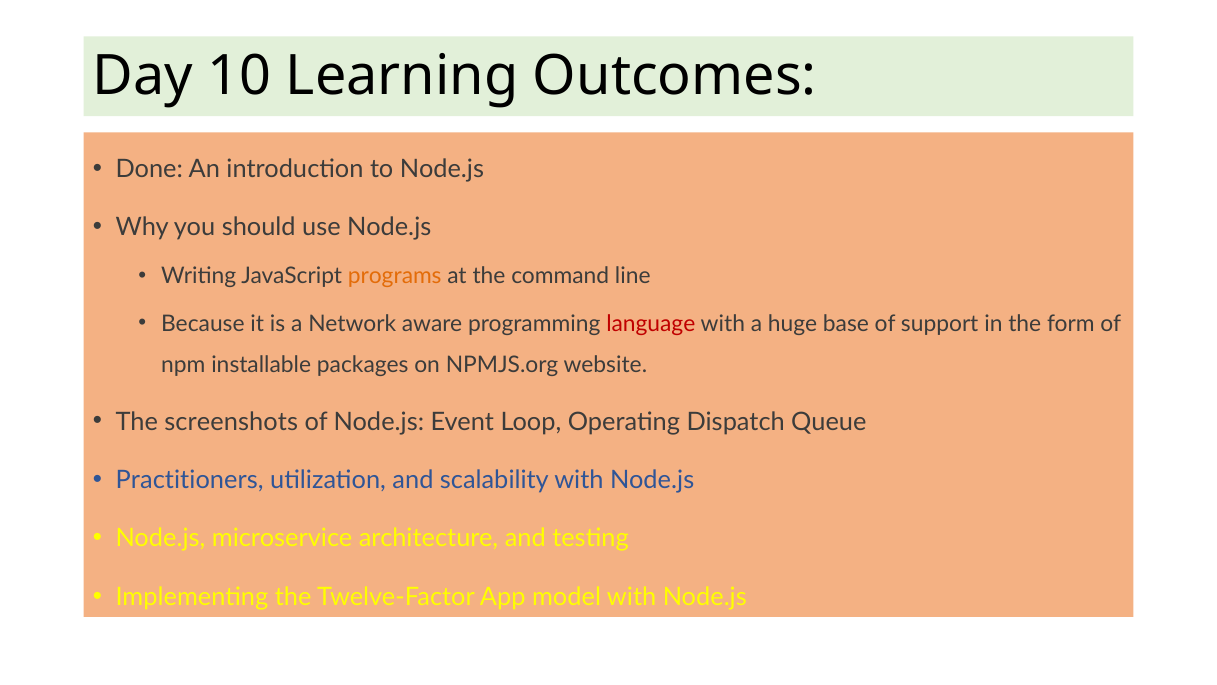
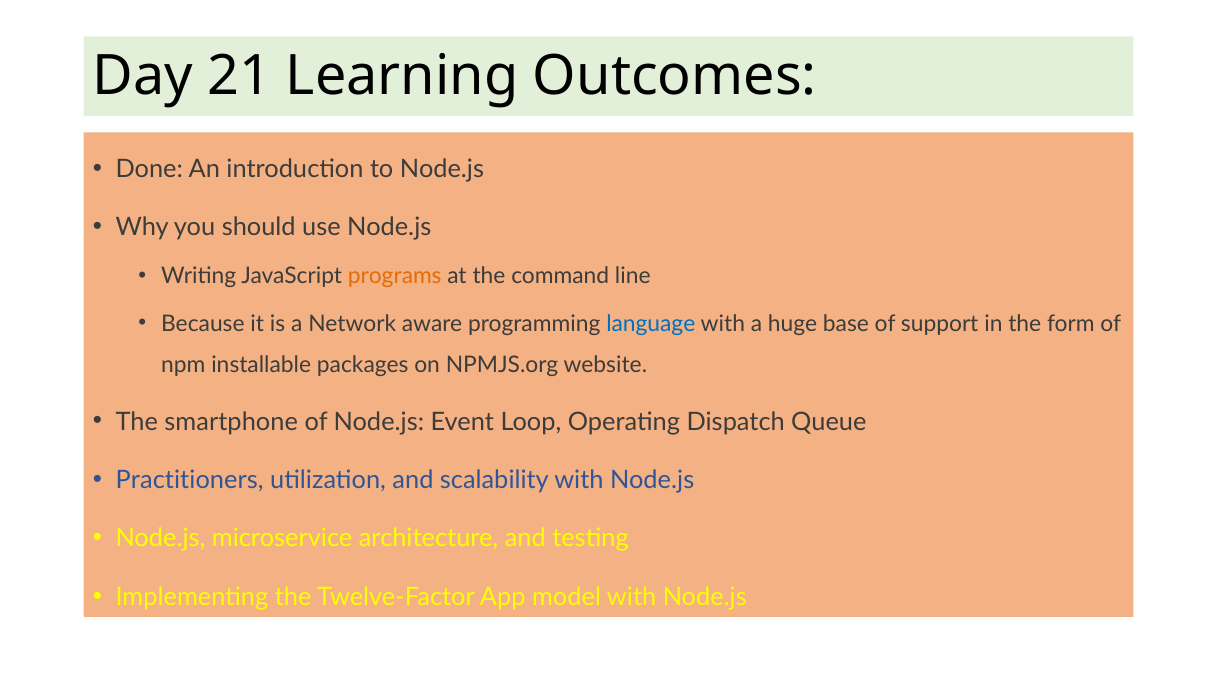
10: 10 -> 21
language colour: red -> blue
screenshots: screenshots -> smartphone
